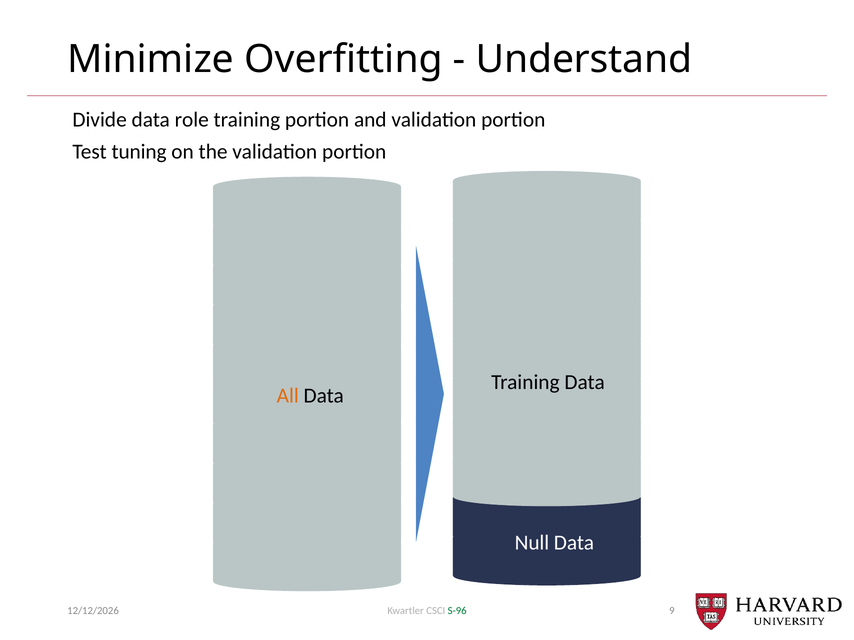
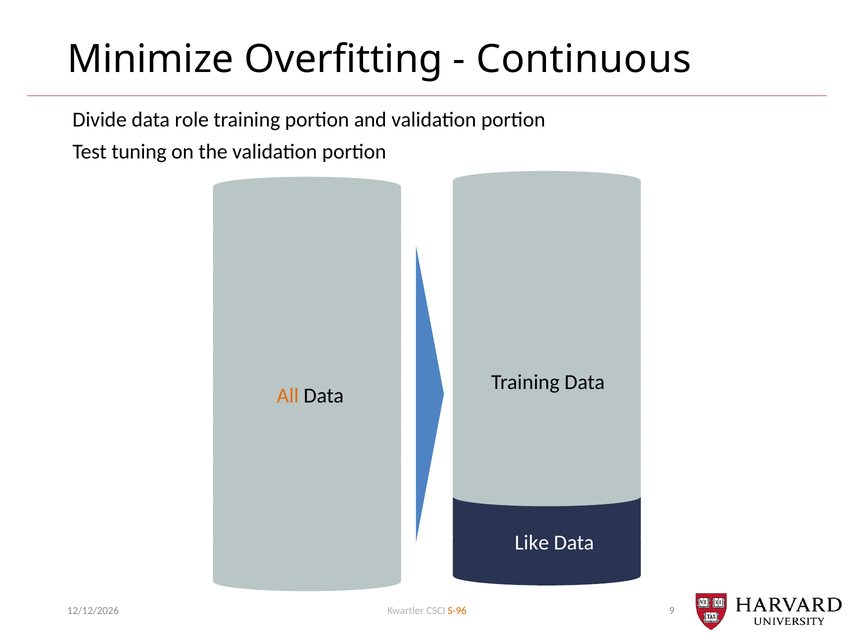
Understand: Understand -> Continuous
Null: Null -> Like
S-96 colour: green -> orange
